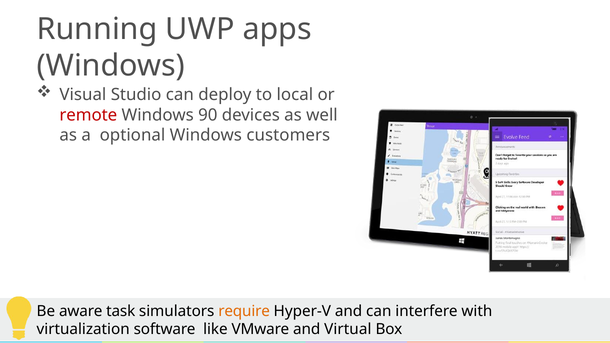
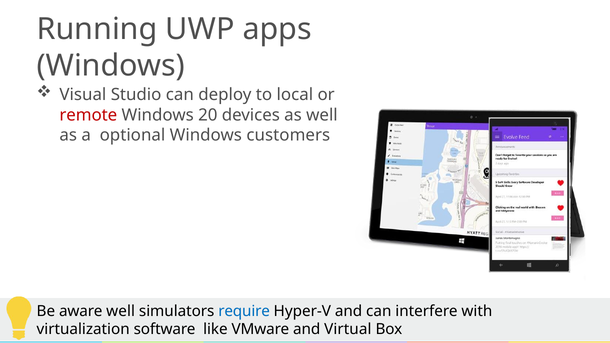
90: 90 -> 20
aware task: task -> well
require colour: orange -> blue
